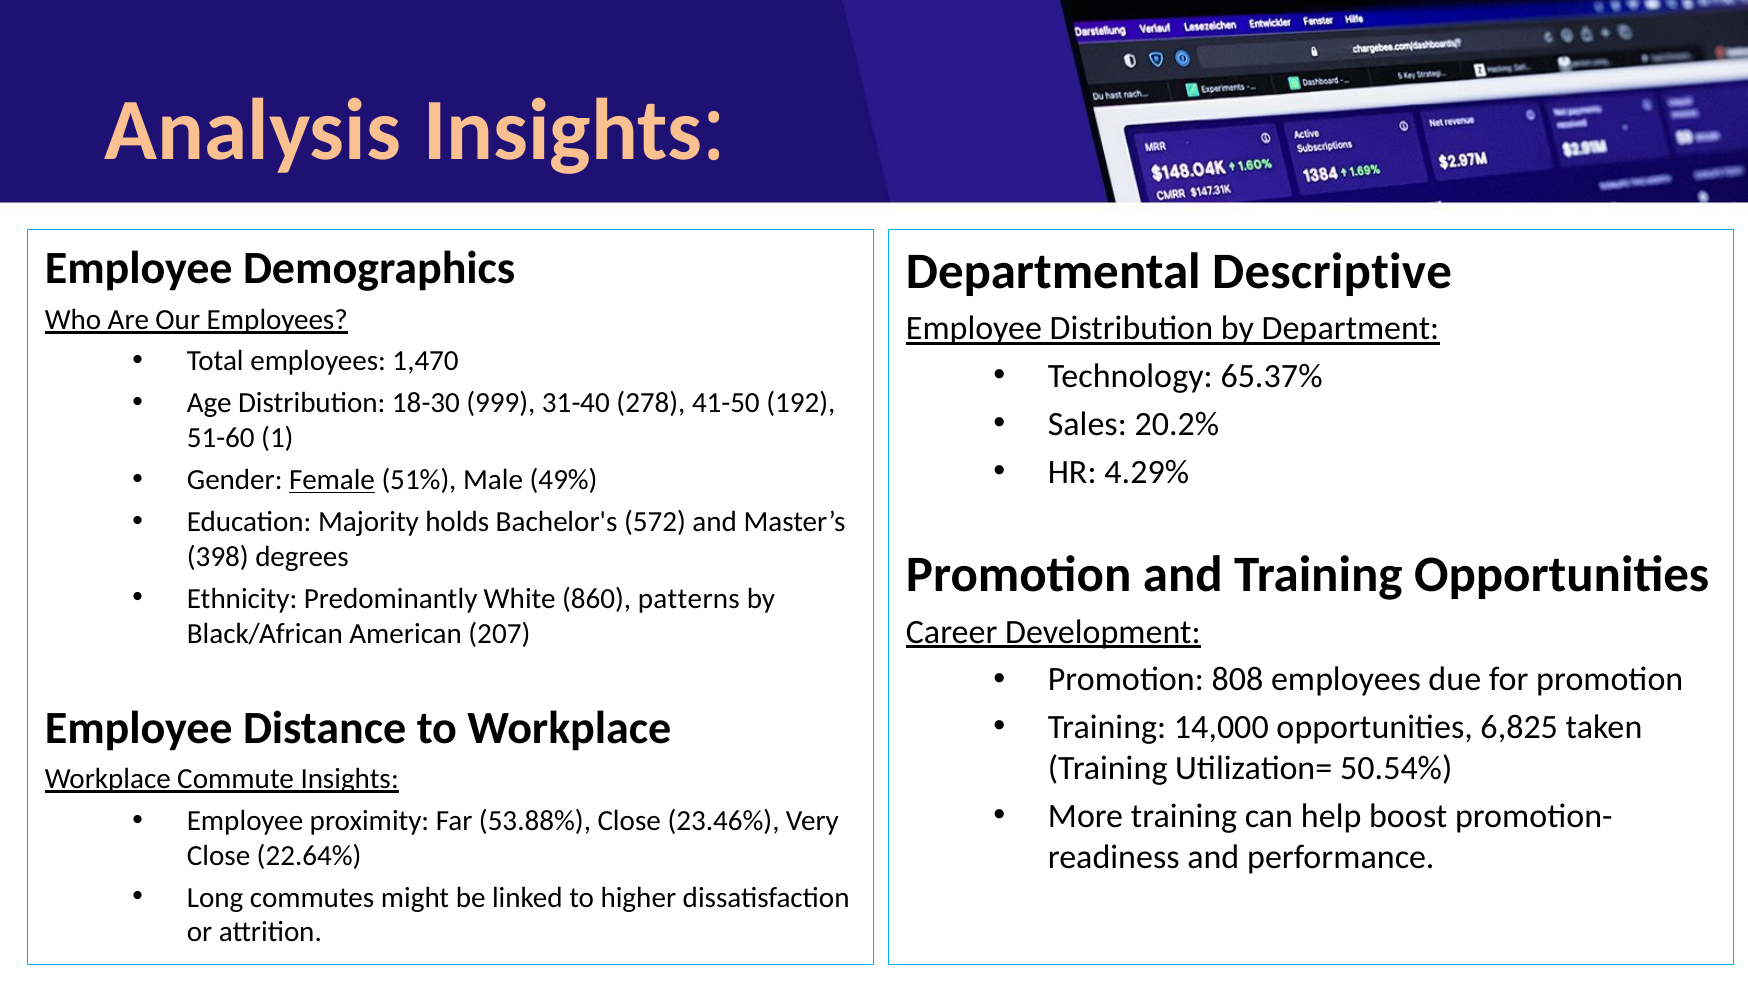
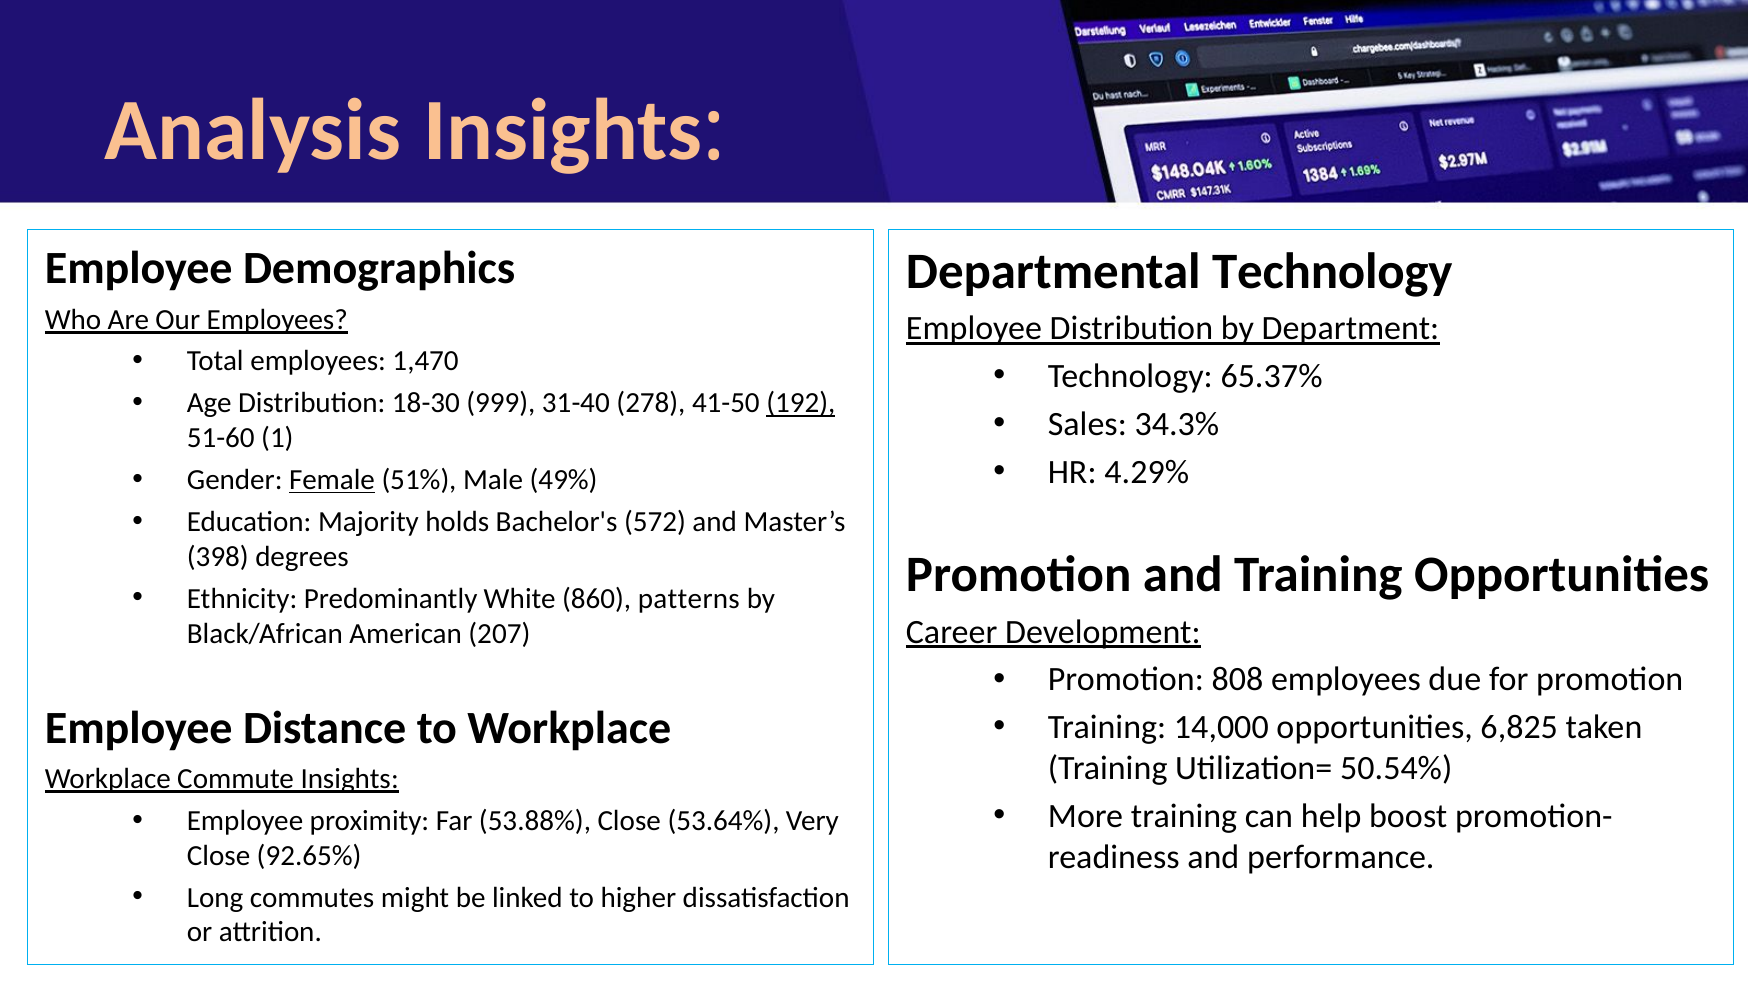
Departmental Descriptive: Descriptive -> Technology
192 underline: none -> present
20.2%: 20.2% -> 34.3%
23.46%: 23.46% -> 53.64%
22.64%: 22.64% -> 92.65%
